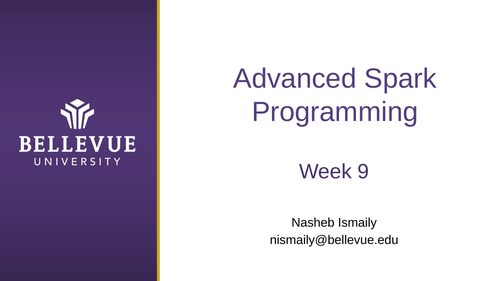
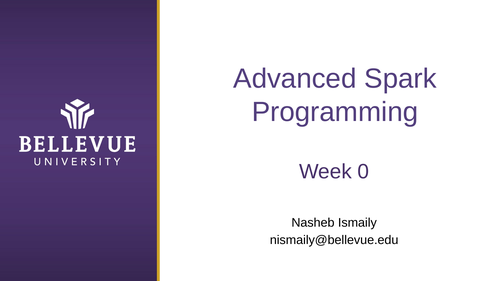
9: 9 -> 0
